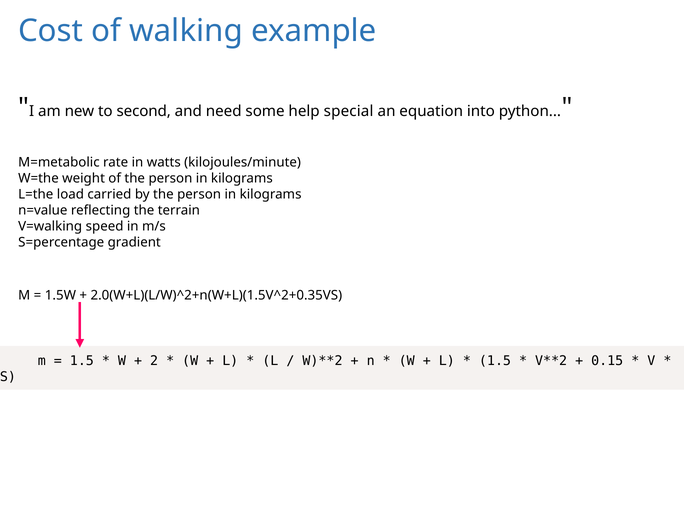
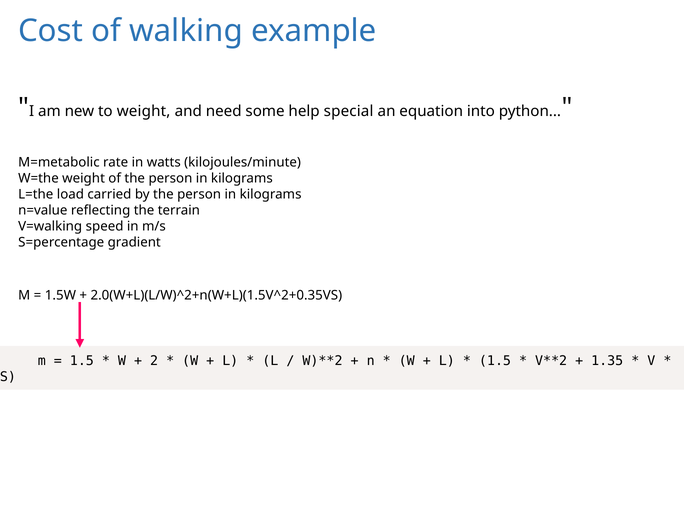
to second: second -> weight
0.15: 0.15 -> 1.35
